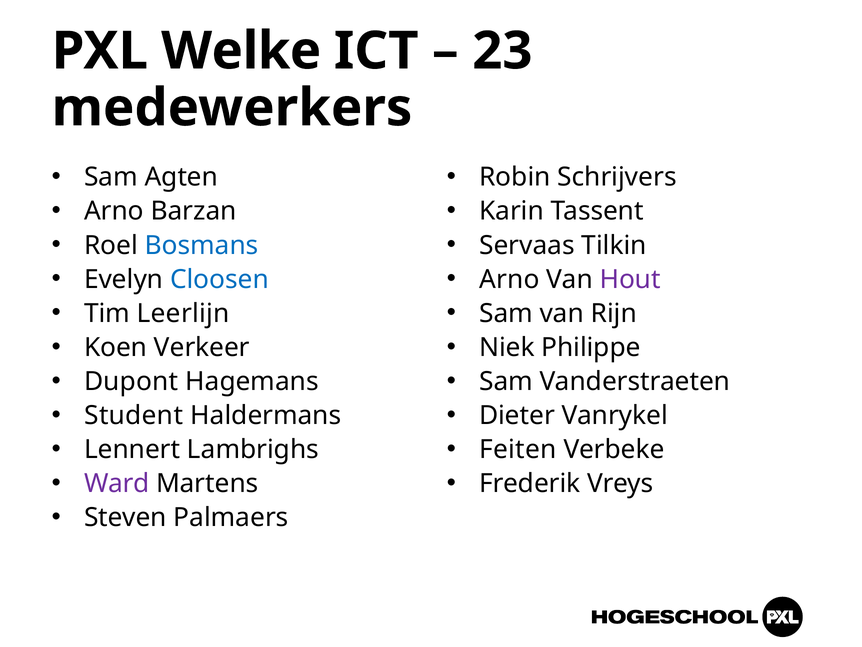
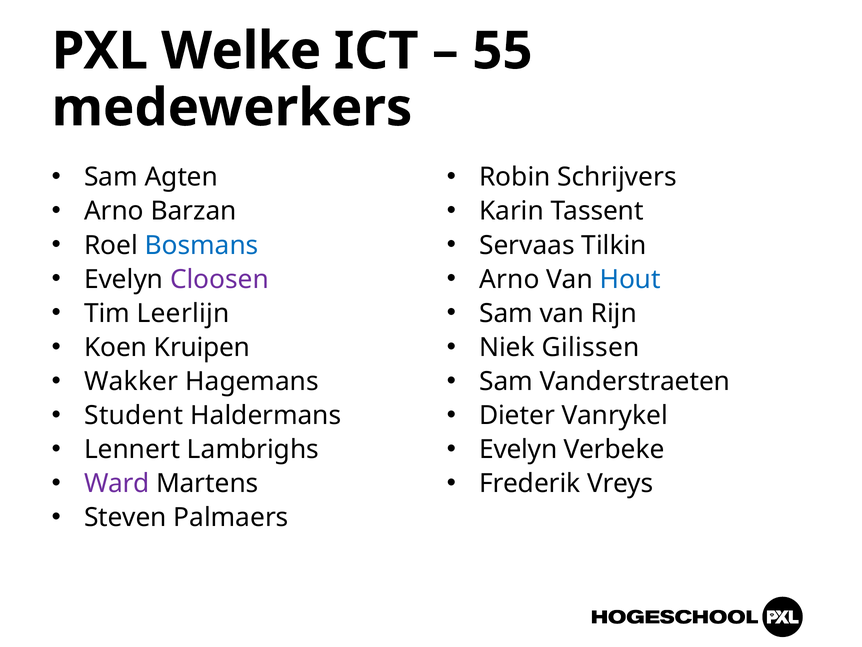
23: 23 -> 55
Cloosen colour: blue -> purple
Hout colour: purple -> blue
Verkeer: Verkeer -> Kruipen
Philippe: Philippe -> Gilissen
Dupont: Dupont -> Wakker
Feiten at (518, 449): Feiten -> Evelyn
